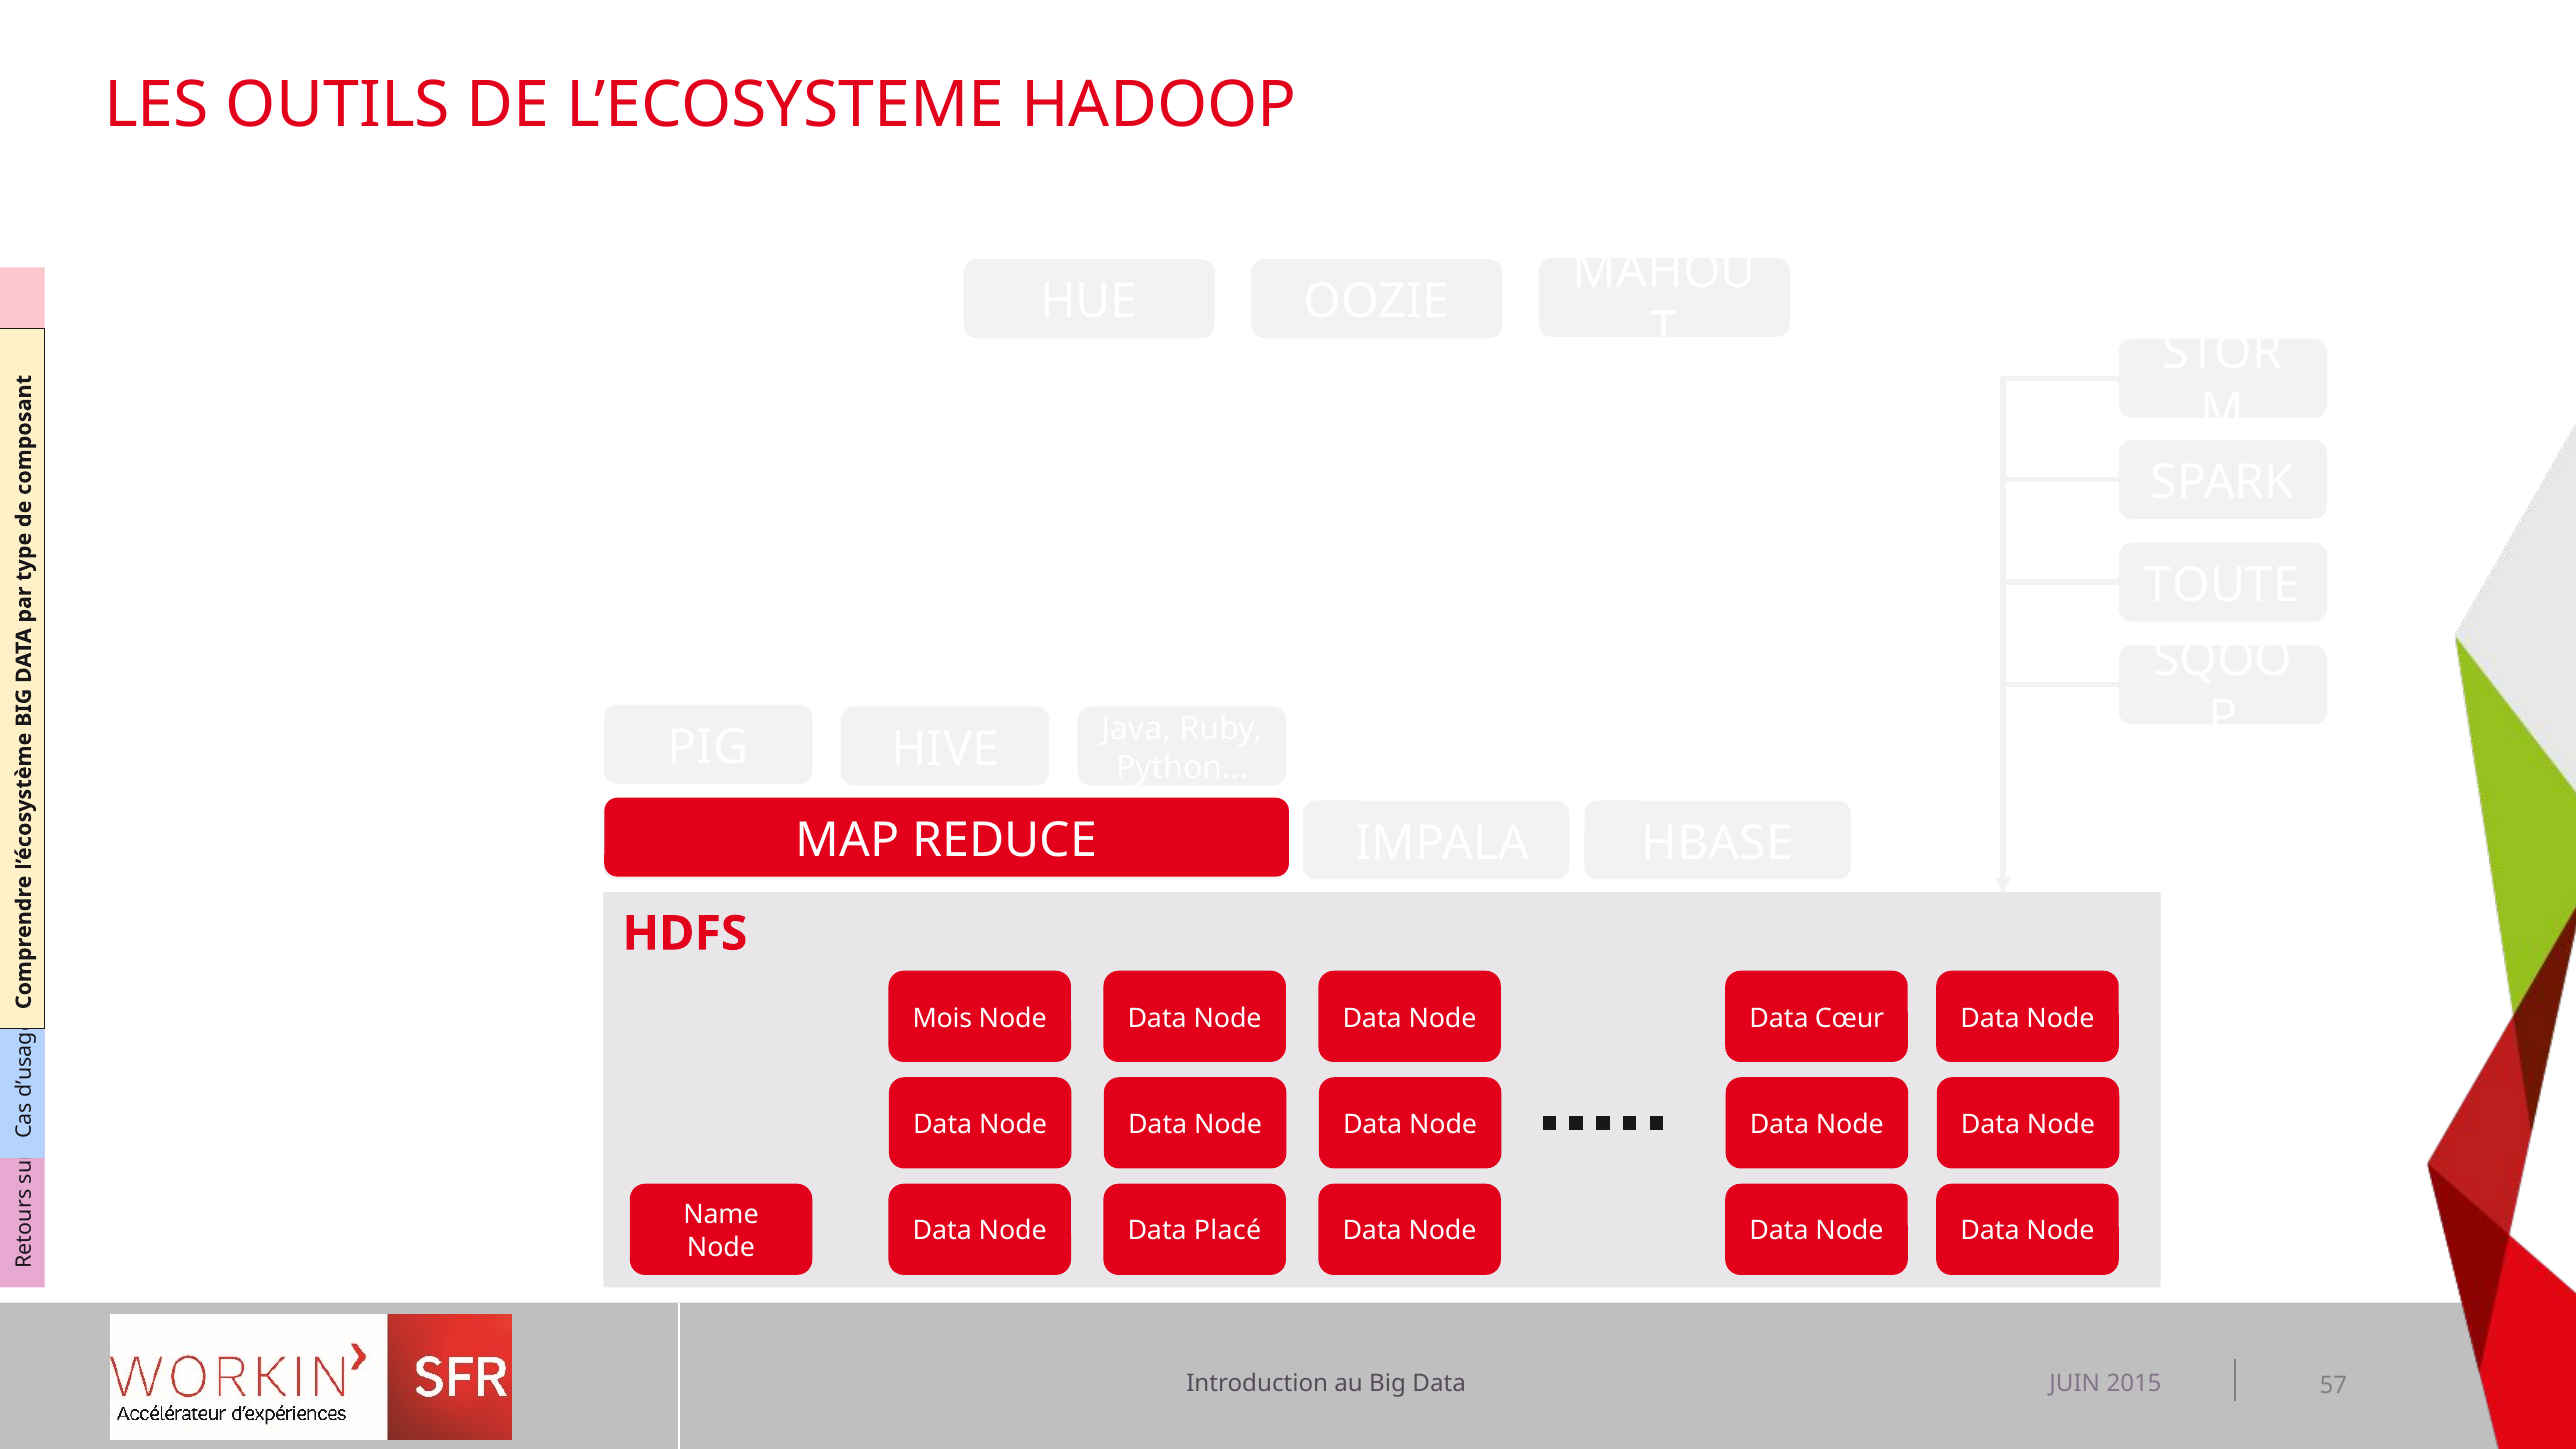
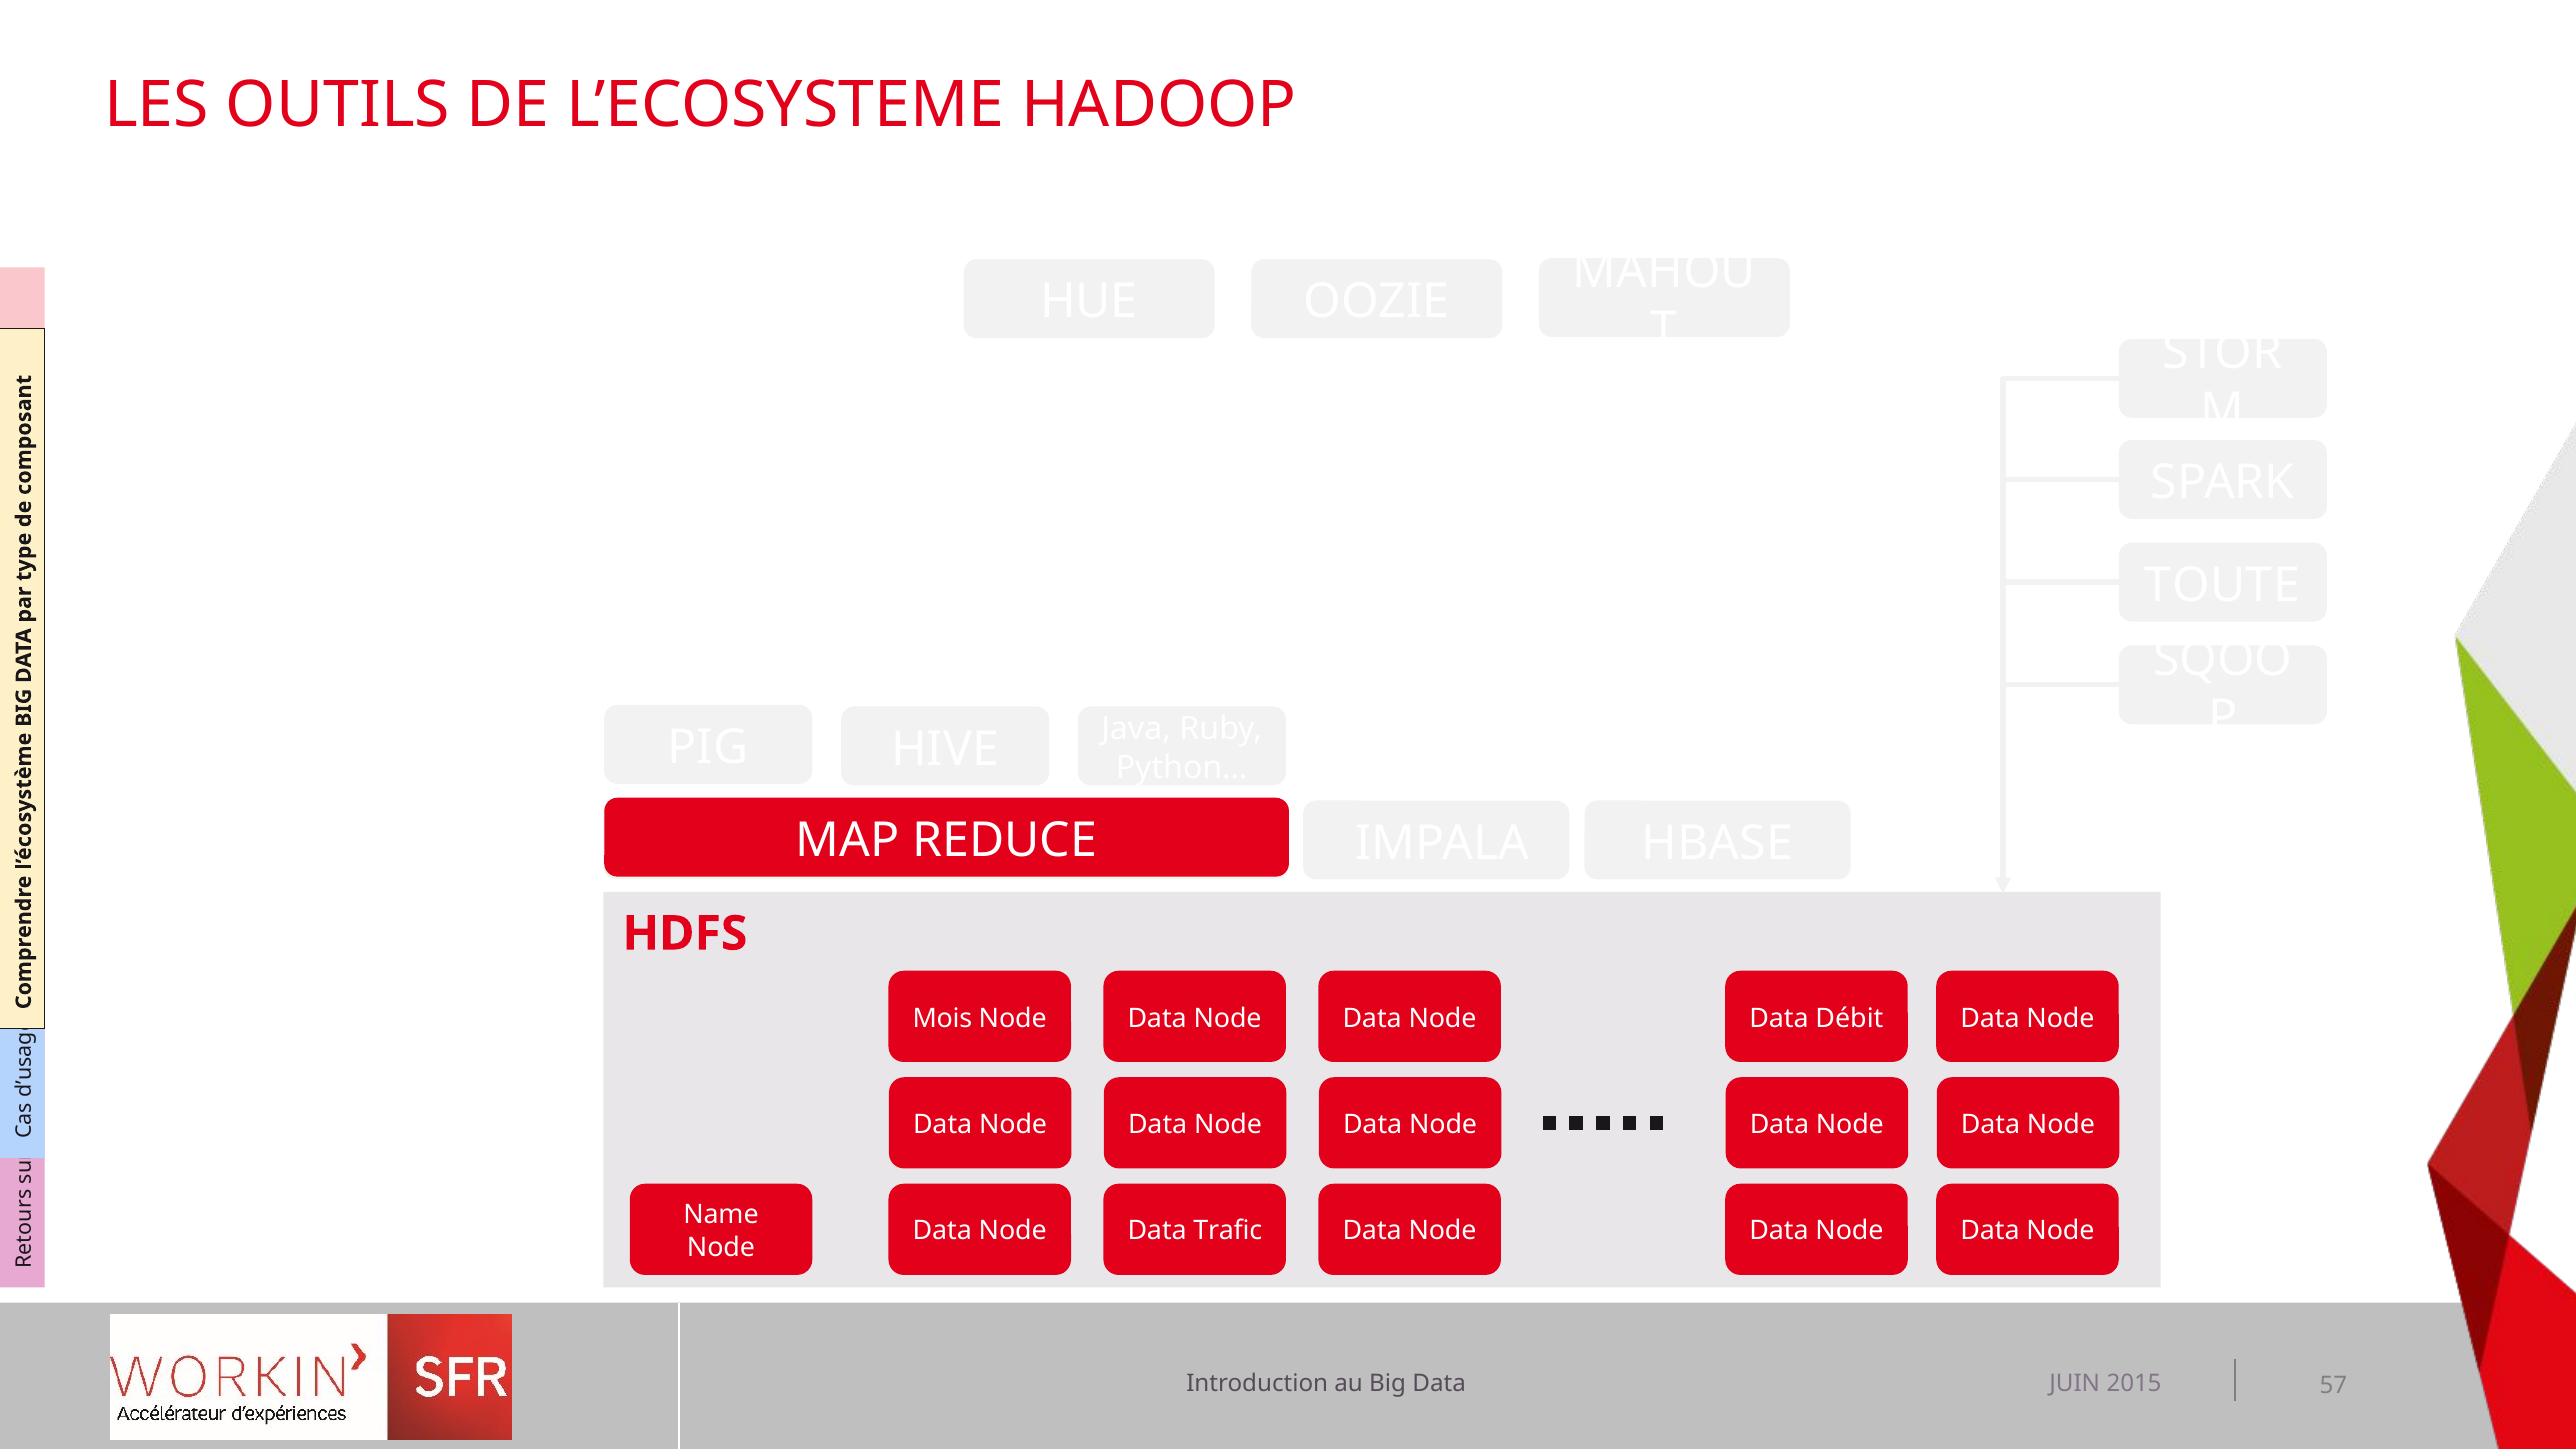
Cœur: Cœur -> Débit
Placé: Placé -> Trafic
